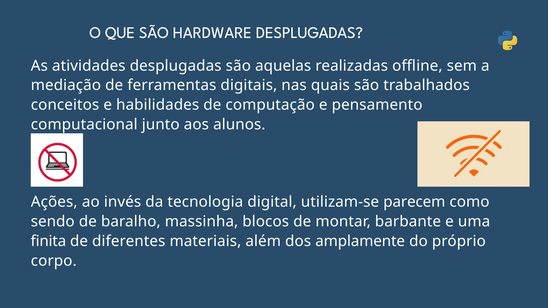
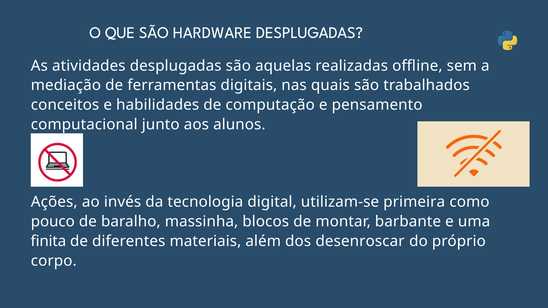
parecem: parecem -> primeira
sendo: sendo -> pouco
amplamente: amplamente -> desenroscar
